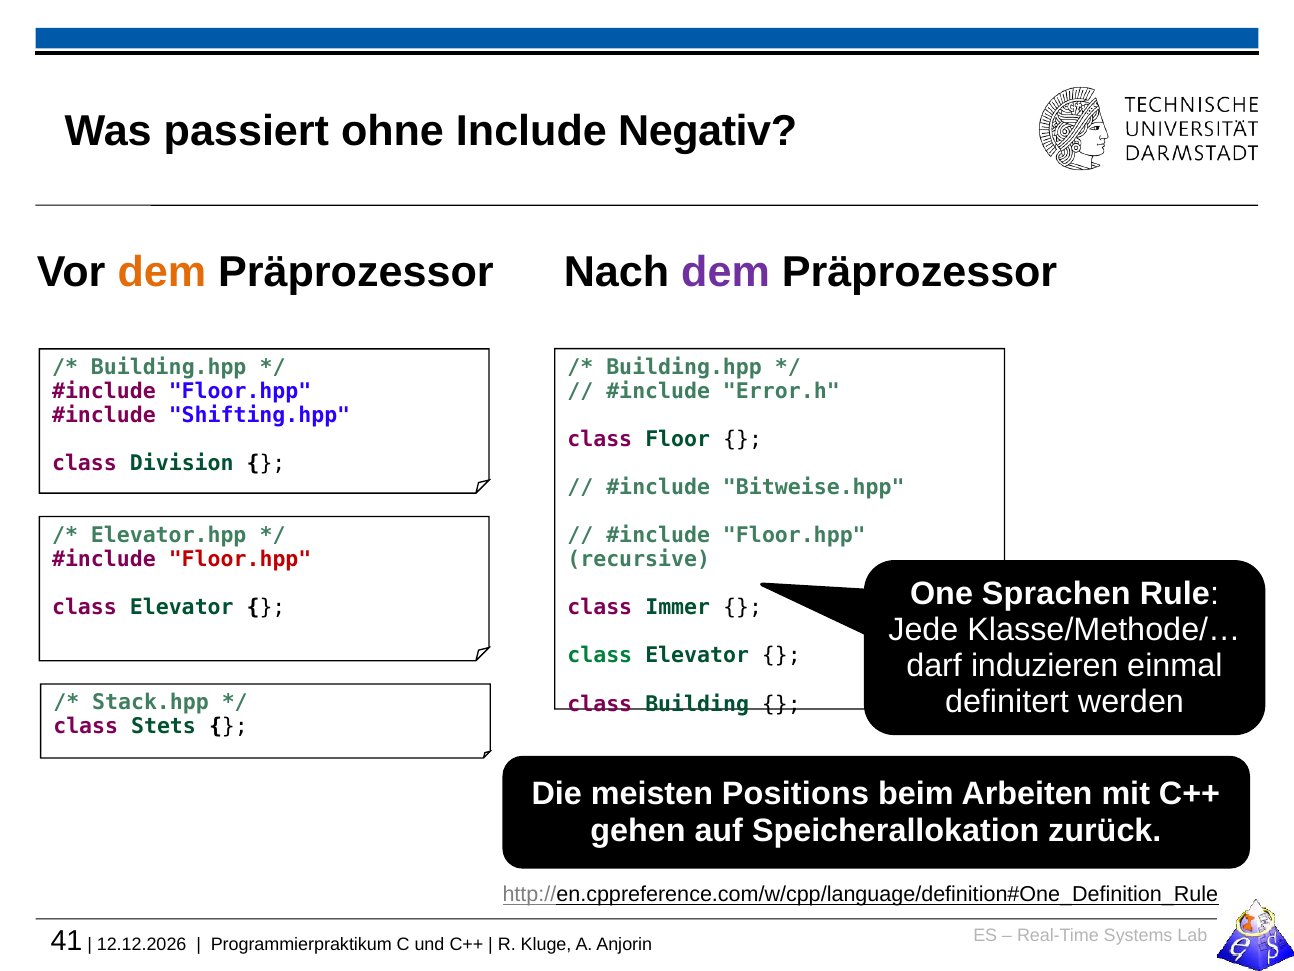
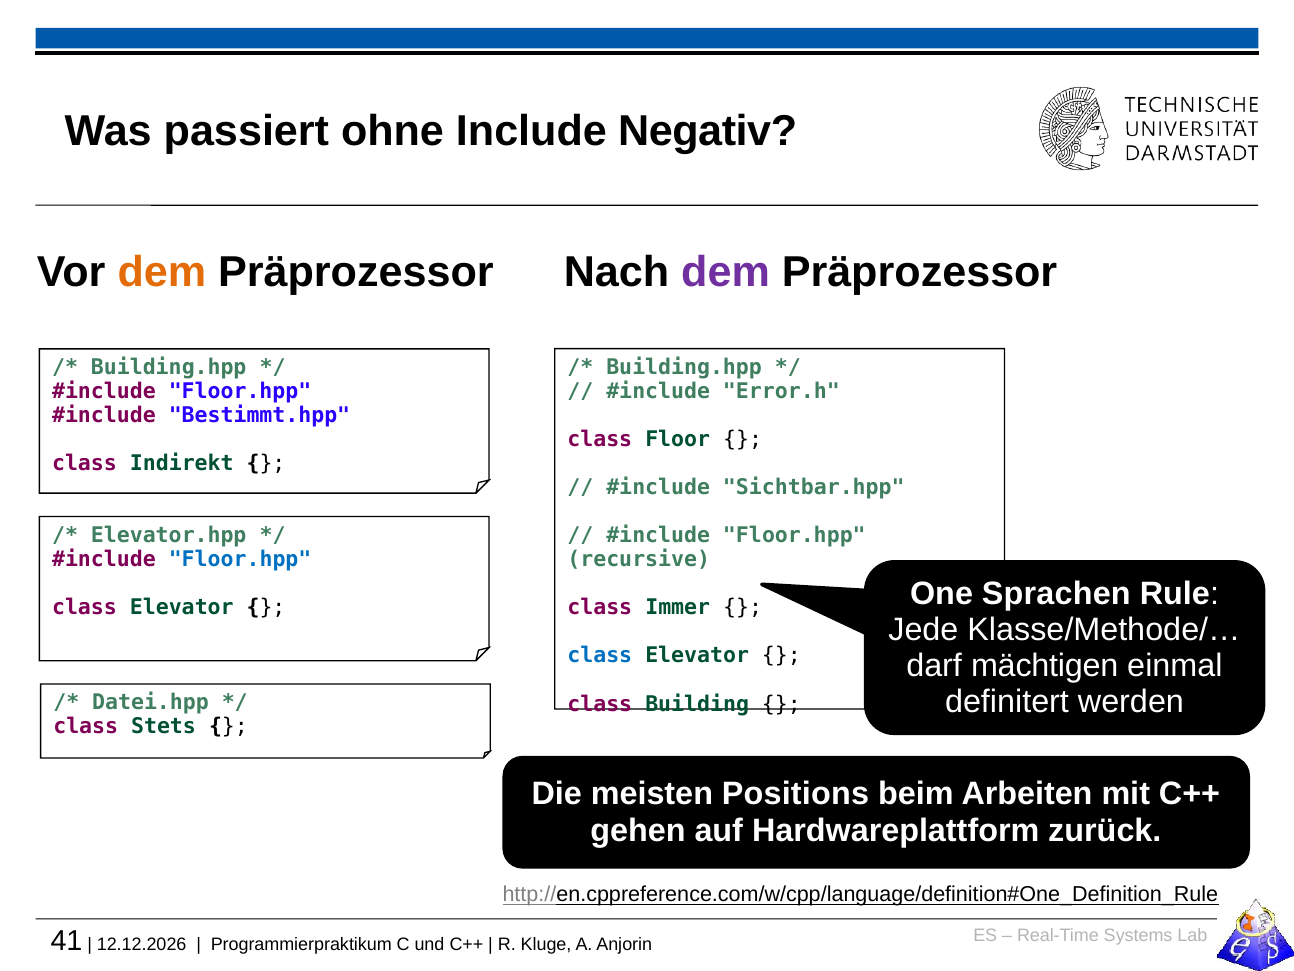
Shifting.hpp: Shifting.hpp -> Bestimmt.hpp
Division: Division -> Indirekt
Bitweise.hpp: Bitweise.hpp -> Sichtbar.hpp
Floor.hpp at (240, 559) colour: red -> blue
class at (600, 656) colour: green -> blue
induzieren: induzieren -> mächtigen
Stack.hpp: Stack.hpp -> Datei.hpp
Speicherallokation: Speicherallokation -> Hardwareplattform
